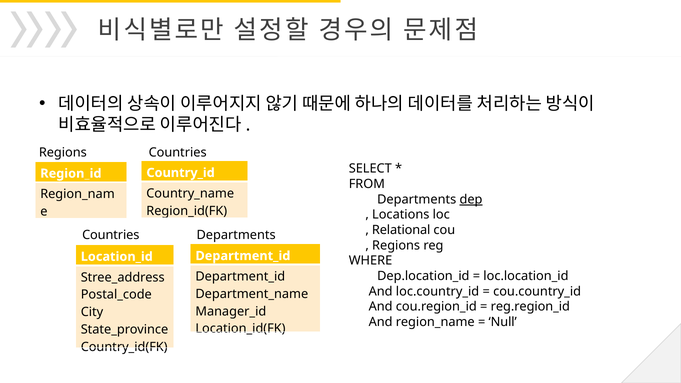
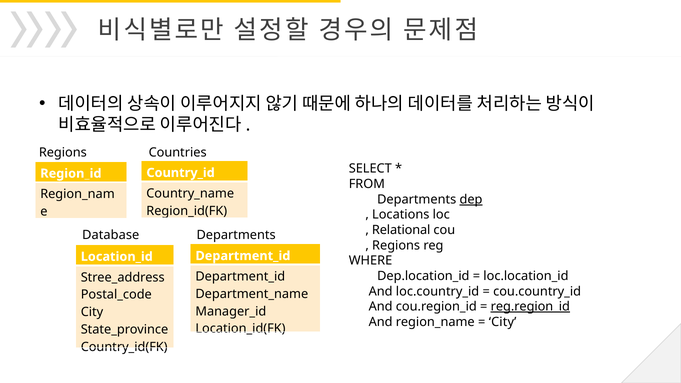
Countries at (111, 235): Countries -> Database
reg.region_id underline: none -> present
Null at (503, 322): Null -> City
